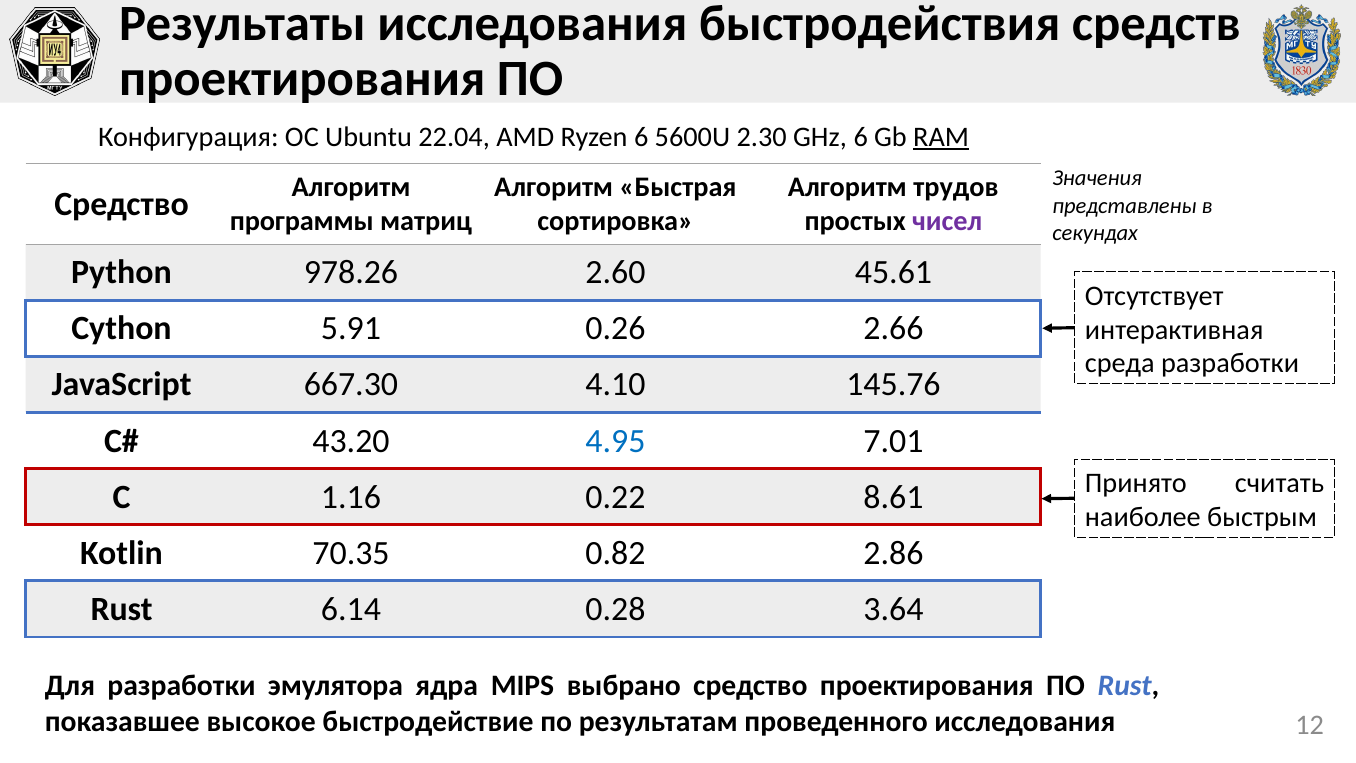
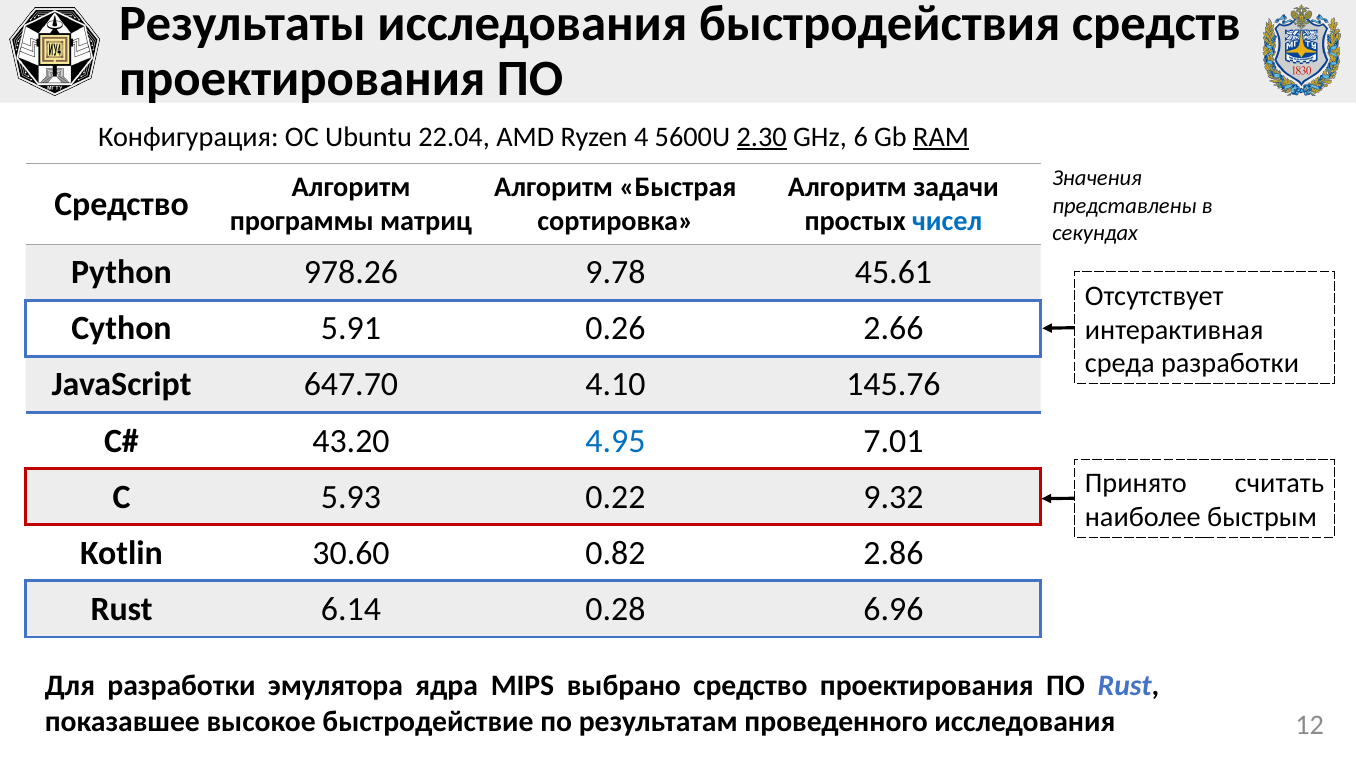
Ryzen 6: 6 -> 4
2.30 underline: none -> present
трудов: трудов -> задачи
чисел colour: purple -> blue
2.60: 2.60 -> 9.78
667.30: 667.30 -> 647.70
1.16: 1.16 -> 5.93
8.61: 8.61 -> 9.32
70.35: 70.35 -> 30.60
3.64: 3.64 -> 6.96
